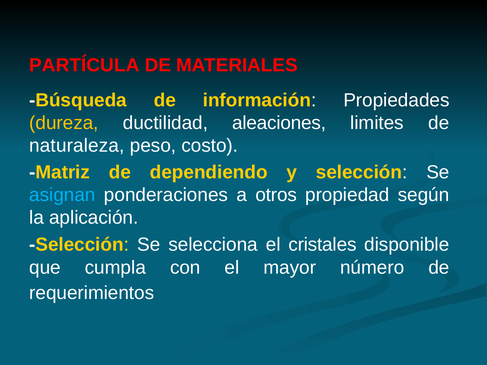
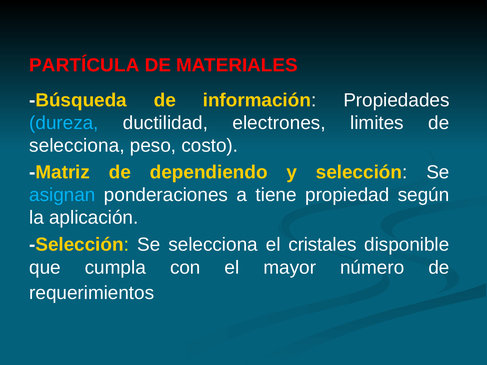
dureza colour: yellow -> light blue
aleaciones: aleaciones -> electrones
naturaleza at (77, 146): naturaleza -> selecciona
otros: otros -> tiene
